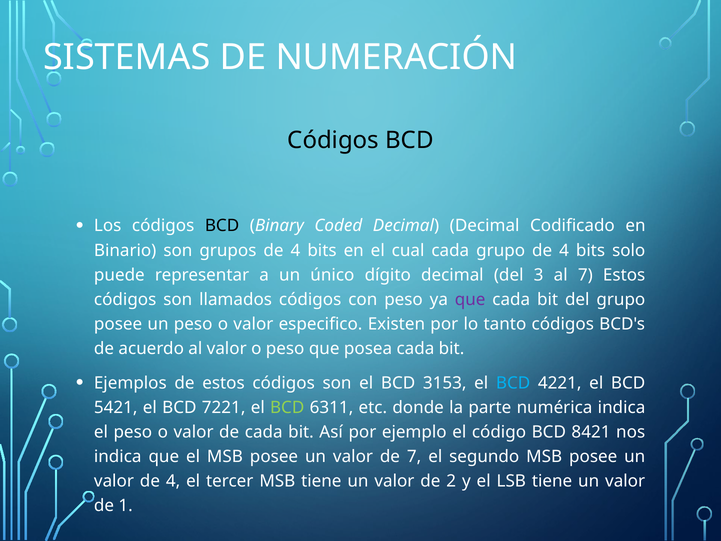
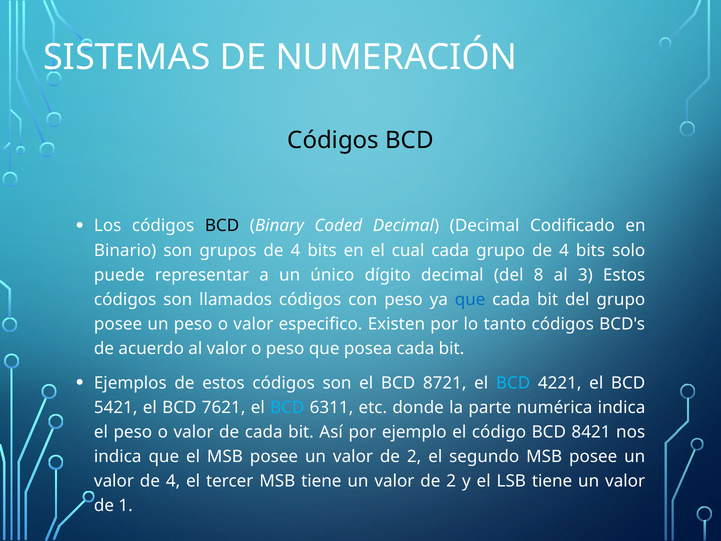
3: 3 -> 8
al 7: 7 -> 3
que at (470, 299) colour: purple -> blue
3153: 3153 -> 8721
7221: 7221 -> 7621
BCD at (287, 407) colour: light green -> light blue
7 at (414, 457): 7 -> 2
